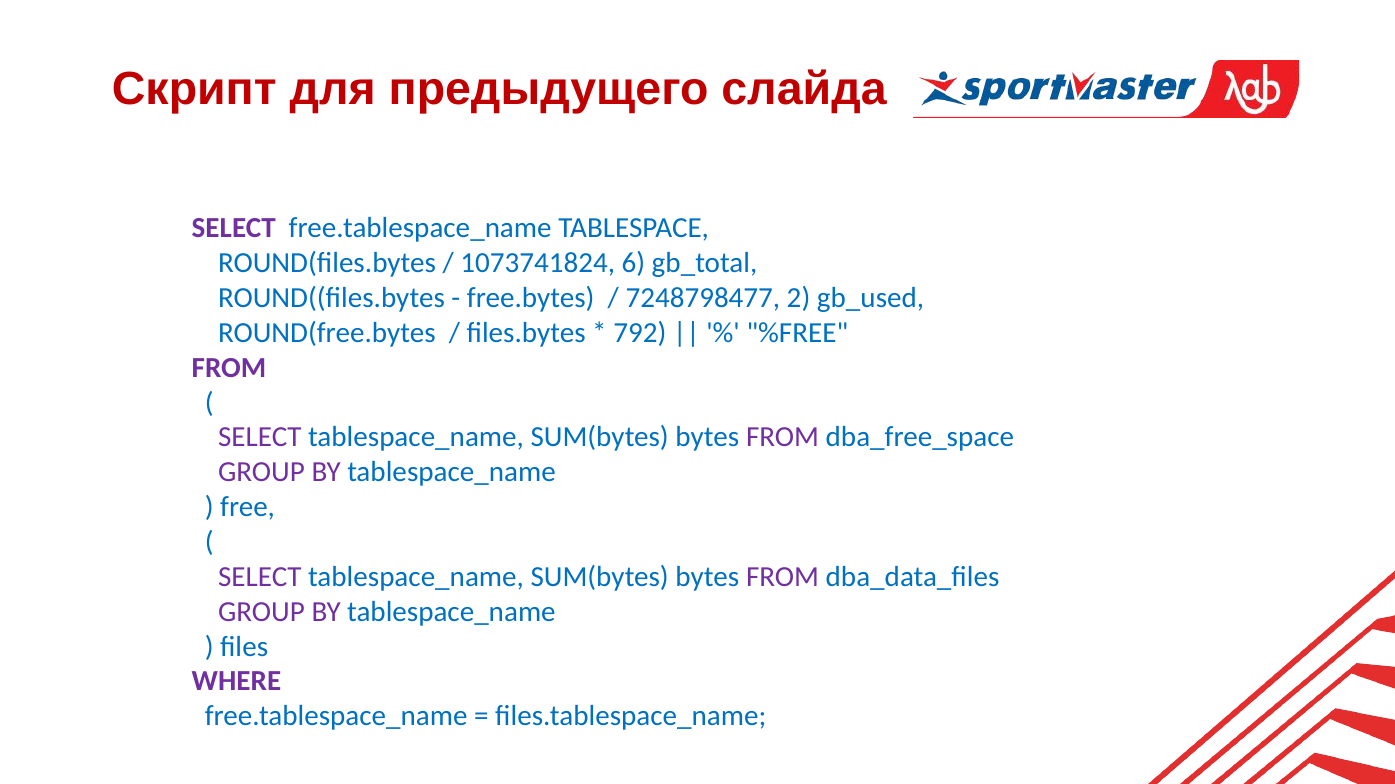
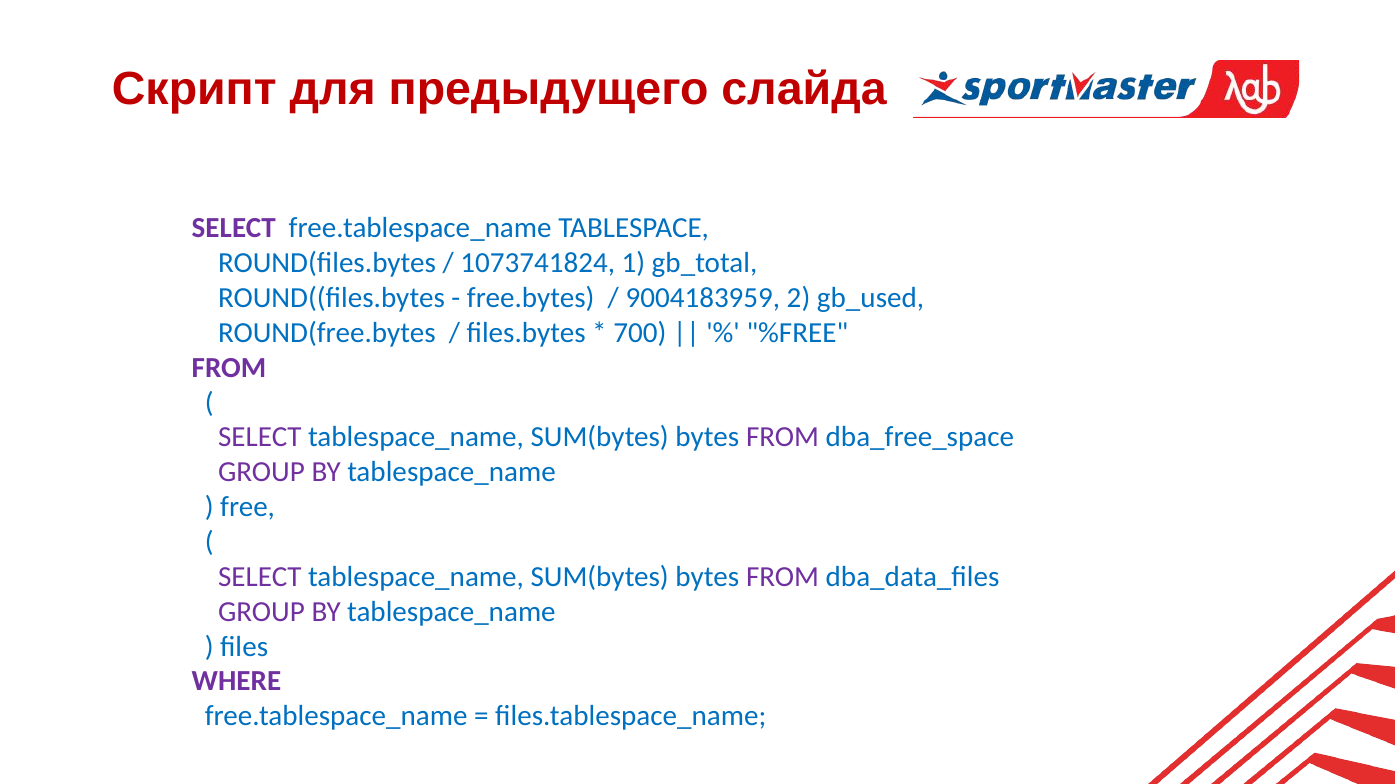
6: 6 -> 1
7248798477: 7248798477 -> 9004183959
792: 792 -> 700
